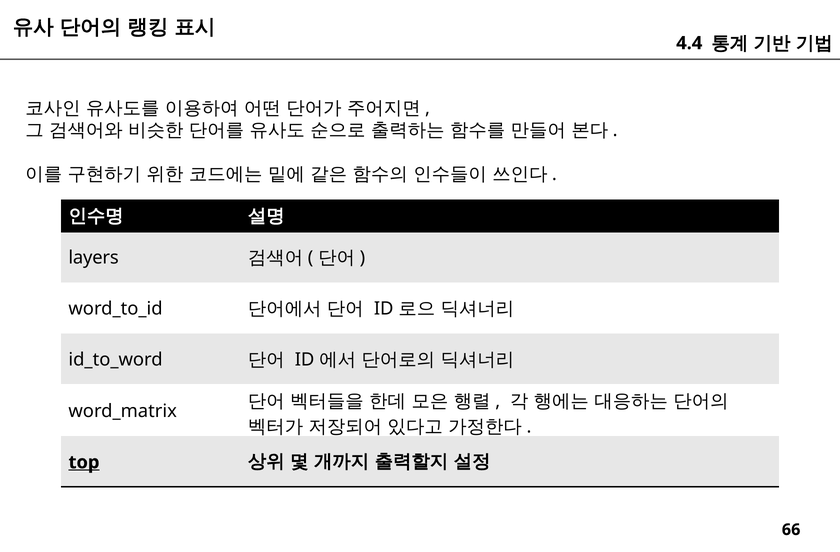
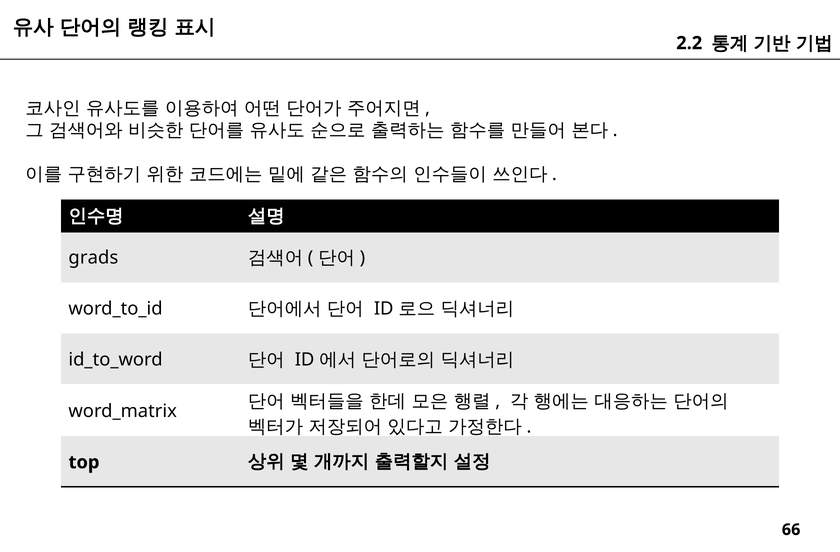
4.4: 4.4 -> 2.2
layers: layers -> grads
top underline: present -> none
